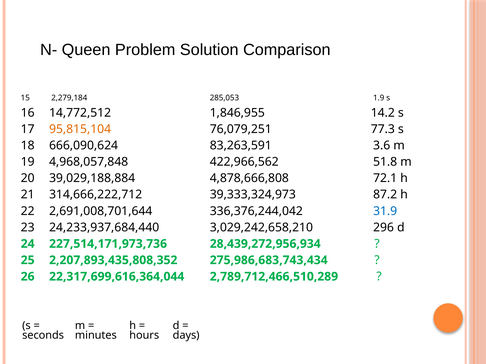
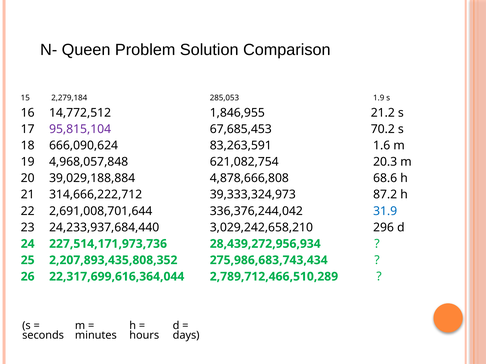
14.2: 14.2 -> 21.2
95,815,104 colour: orange -> purple
76,079,251: 76,079,251 -> 67,685,453
77.3: 77.3 -> 70.2
3.6: 3.6 -> 1.6
422,966,562: 422,966,562 -> 621,082,754
51.8: 51.8 -> 20.3
72.1: 72.1 -> 68.6
